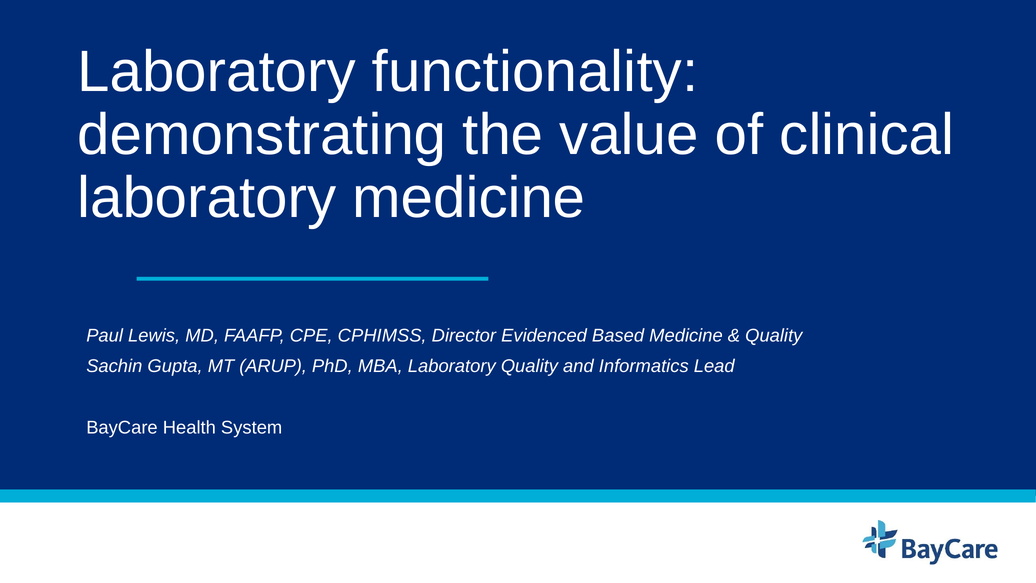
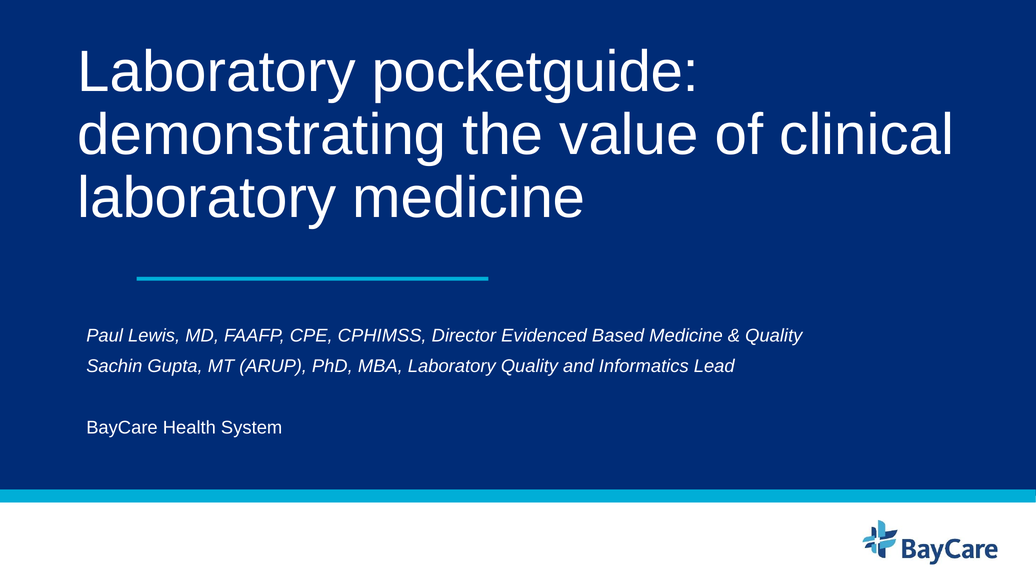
functionality: functionality -> pocketguide
